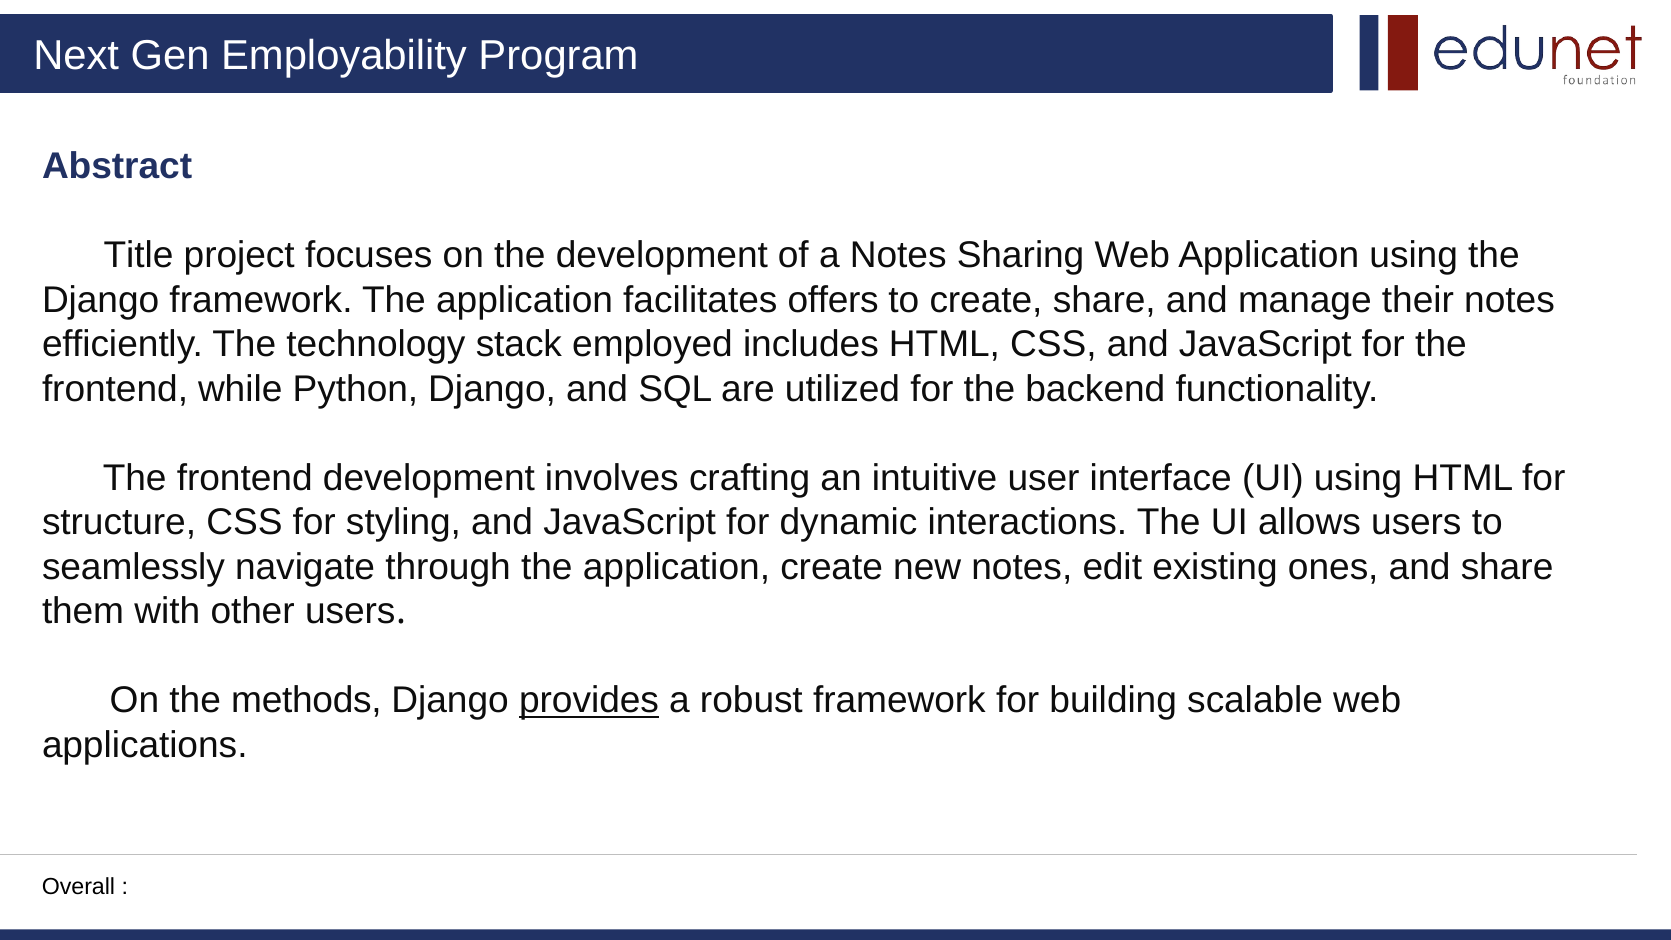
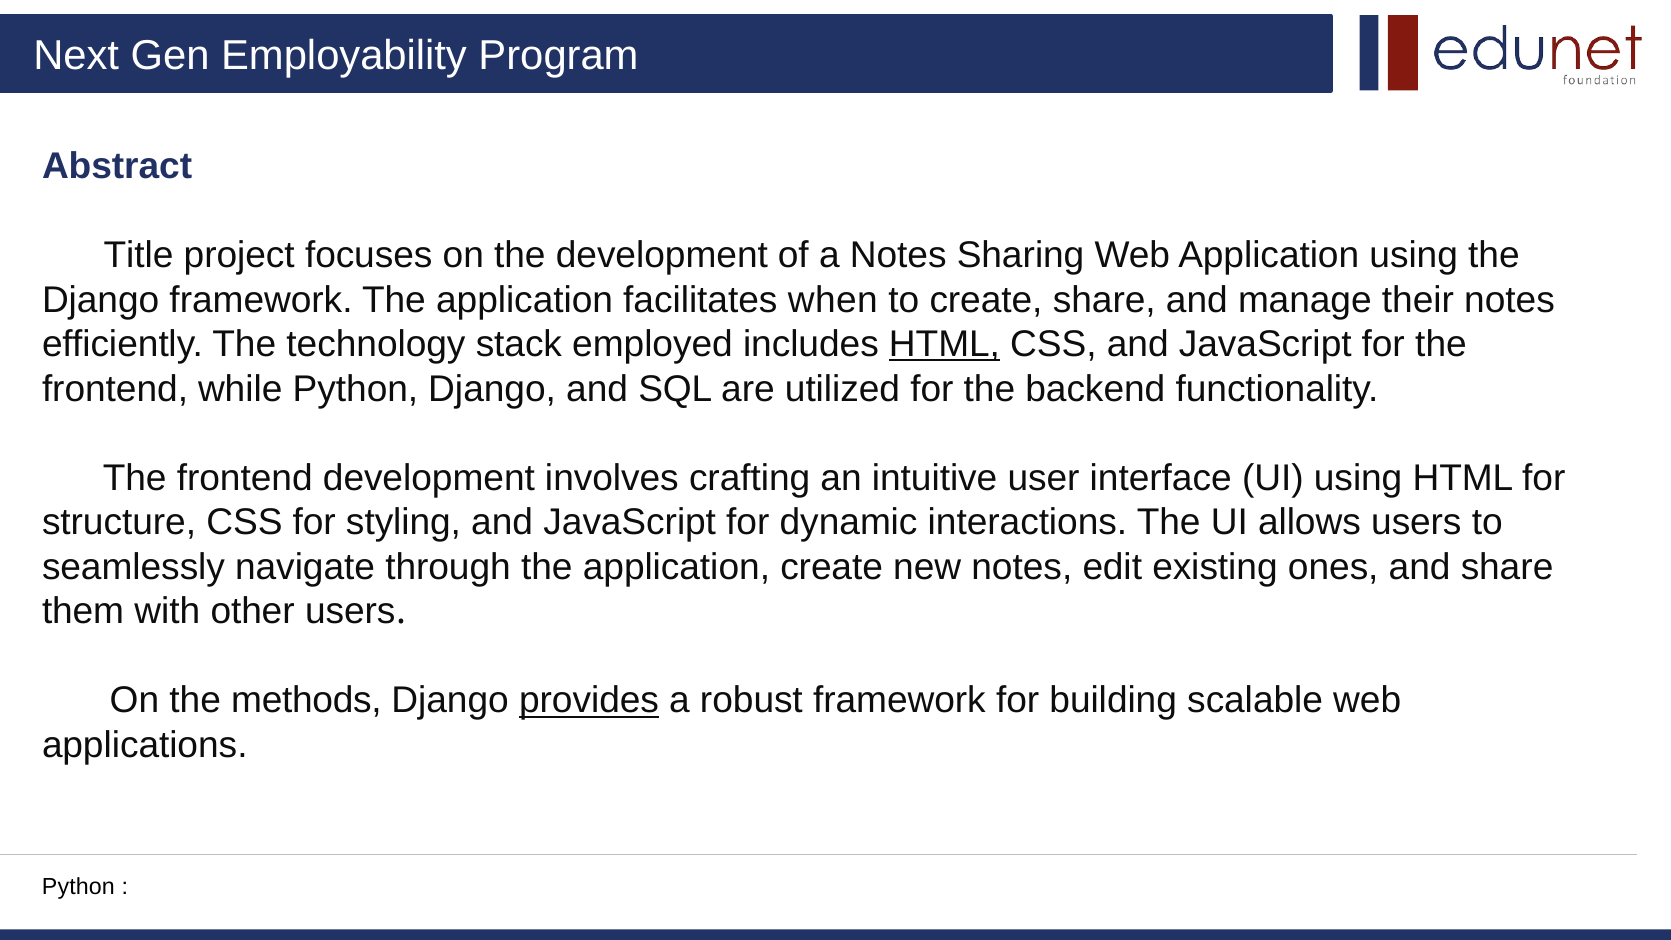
offers: offers -> when
HTML at (944, 344) underline: none -> present
Overall at (79, 887): Overall -> Python
